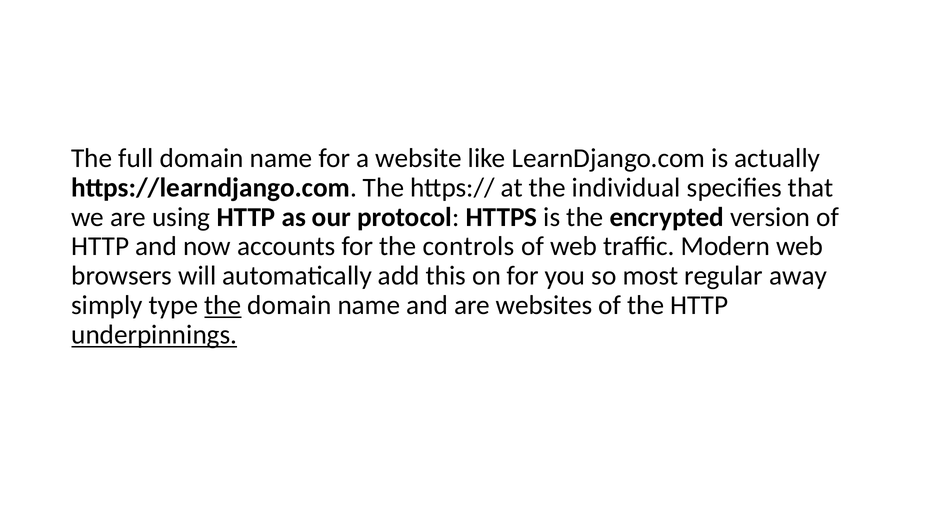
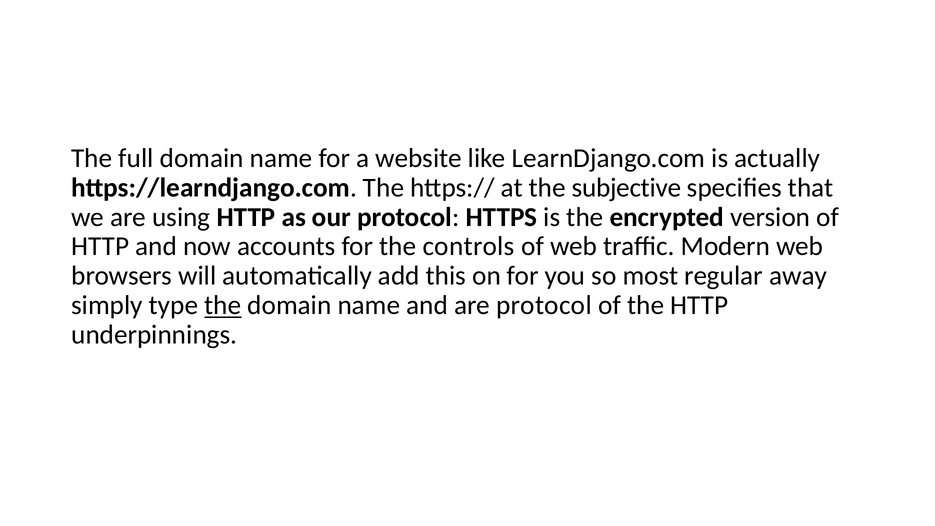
individual: individual -> subjective
are websites: websites -> protocol
underpinnings underline: present -> none
